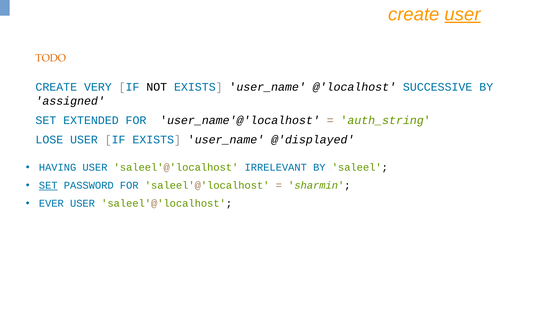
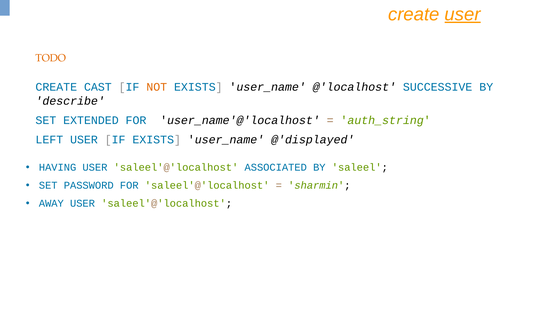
VERY: VERY -> CAST
NOT colour: black -> orange
assigned: assigned -> describe
LOSE: LOSE -> LEFT
IRRELEVANT: IRRELEVANT -> ASSOCIATED
SET at (48, 185) underline: present -> none
EVER: EVER -> AWAY
